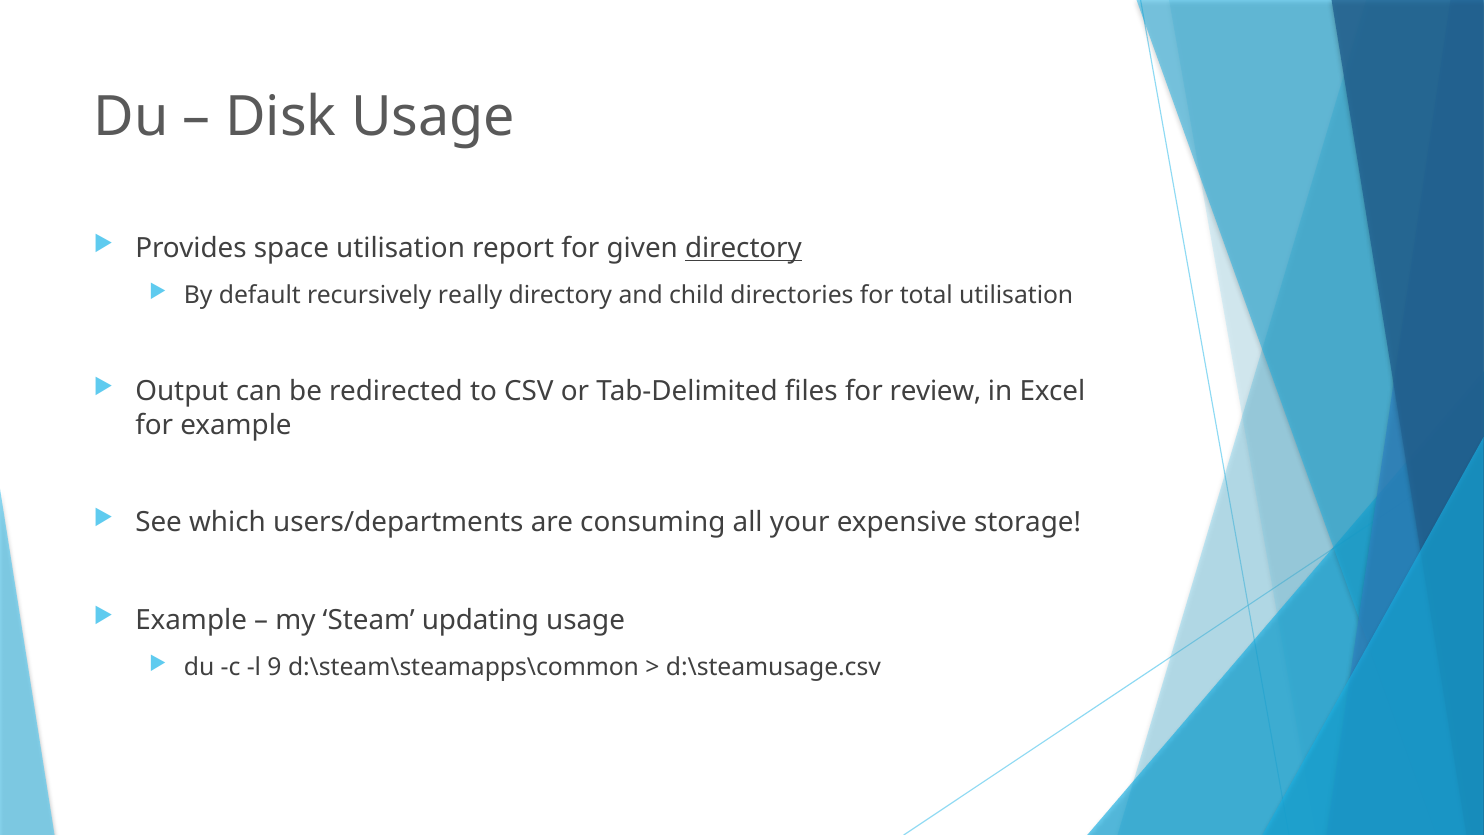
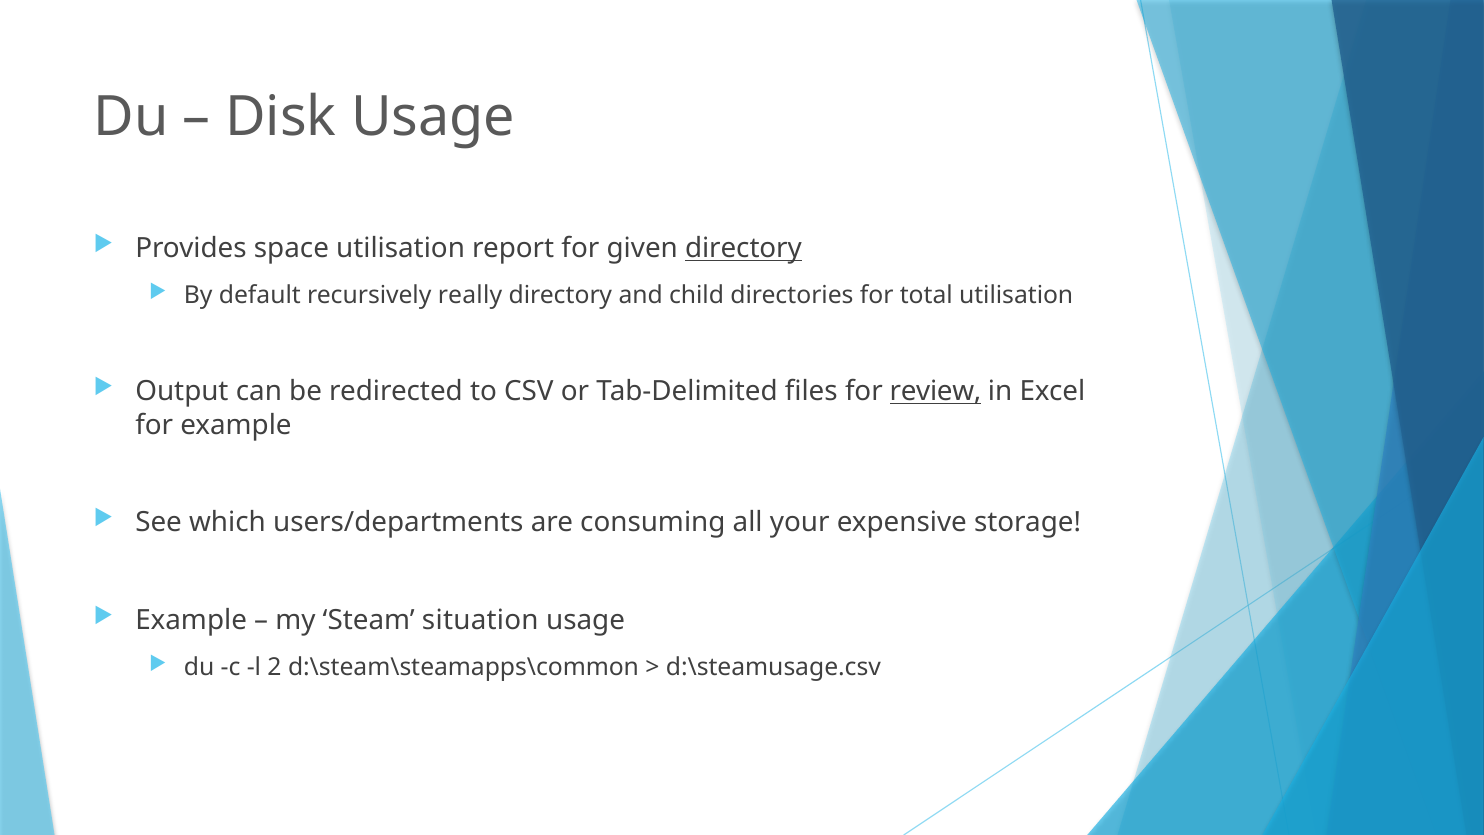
review underline: none -> present
updating: updating -> situation
9: 9 -> 2
